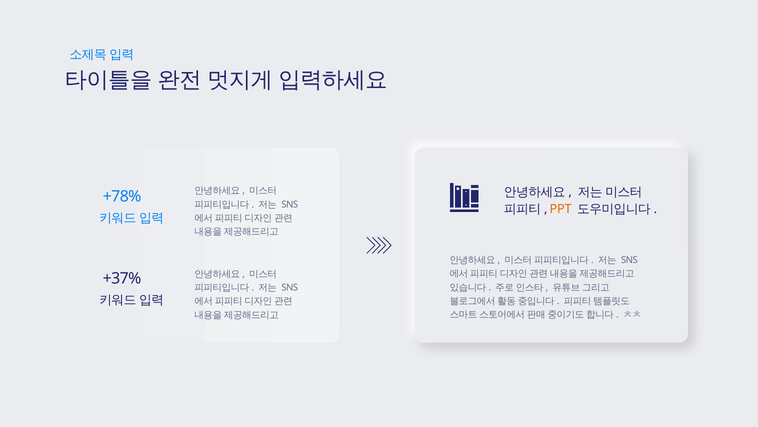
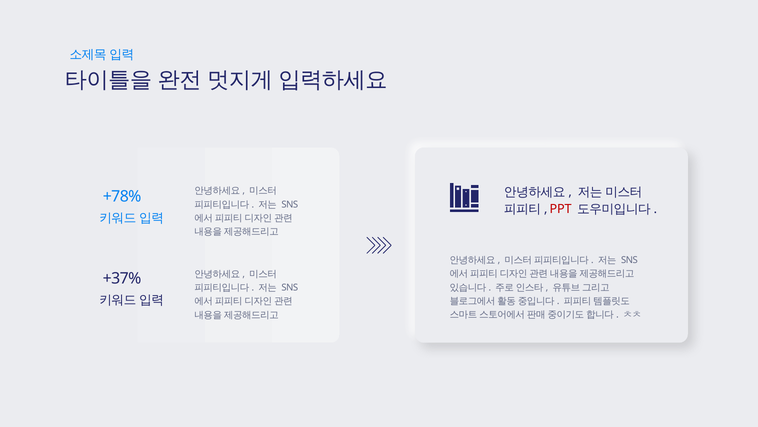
PPT colour: orange -> red
